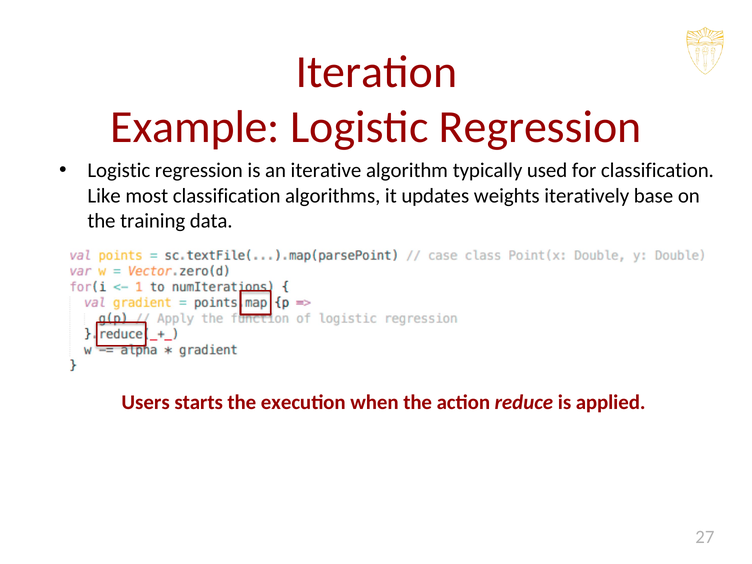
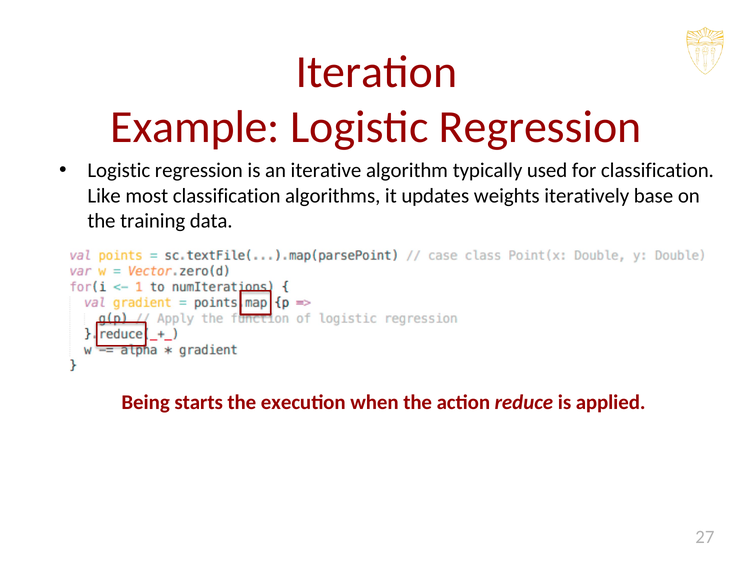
Users: Users -> Being
